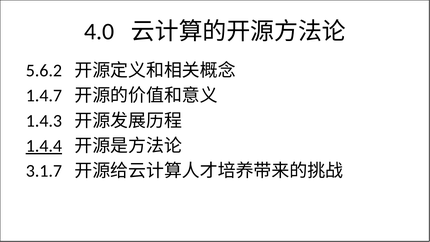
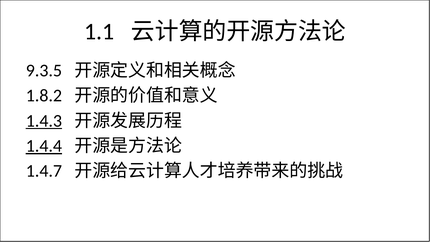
4.0: 4.0 -> 1.1
5.6.2: 5.6.2 -> 9.3.5
1.4.7: 1.4.7 -> 1.8.2
1.4.3 underline: none -> present
3.1.7: 3.1.7 -> 1.4.7
